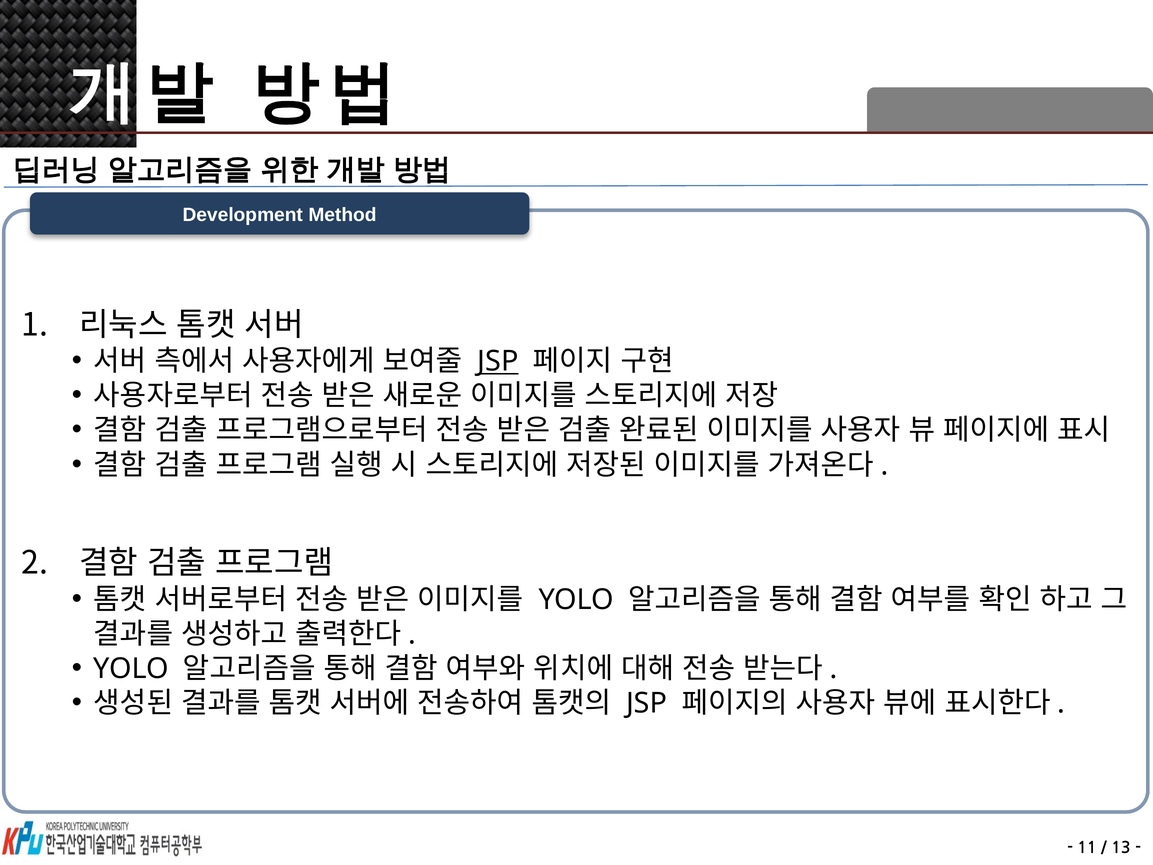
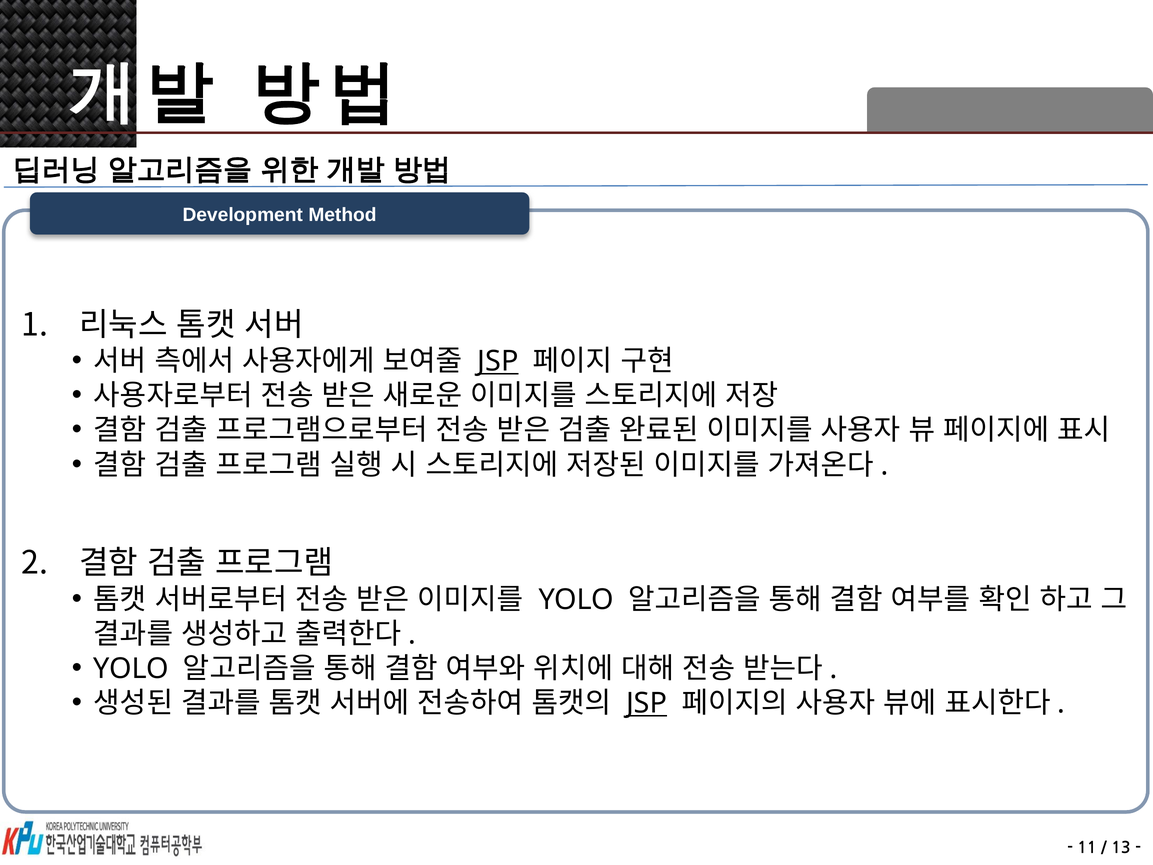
JSP at (647, 703) underline: none -> present
